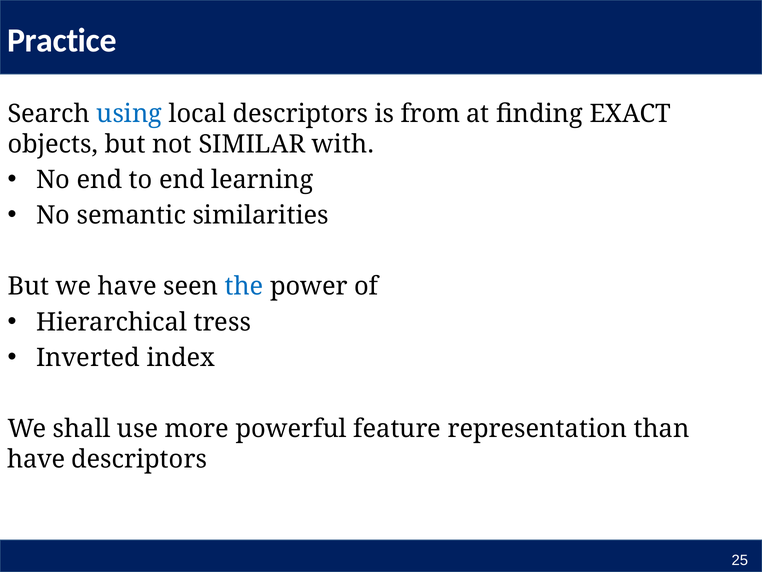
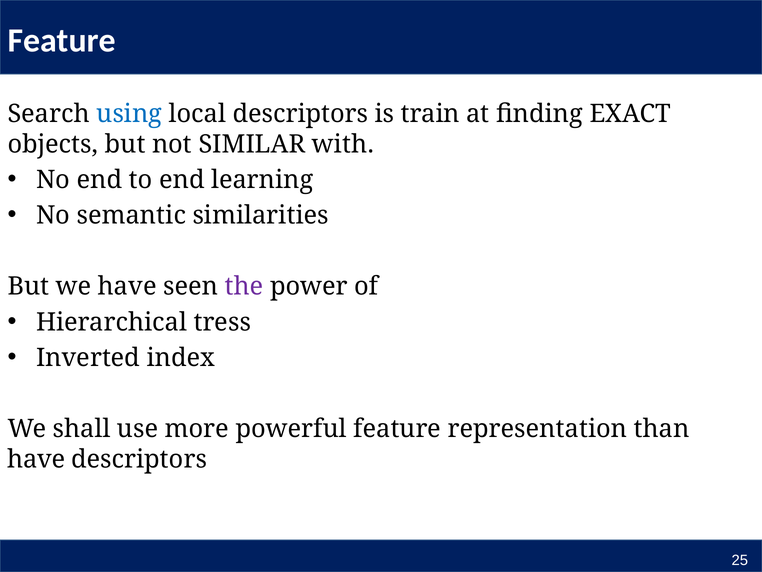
Practice at (62, 40): Practice -> Feature
from: from -> train
the colour: blue -> purple
